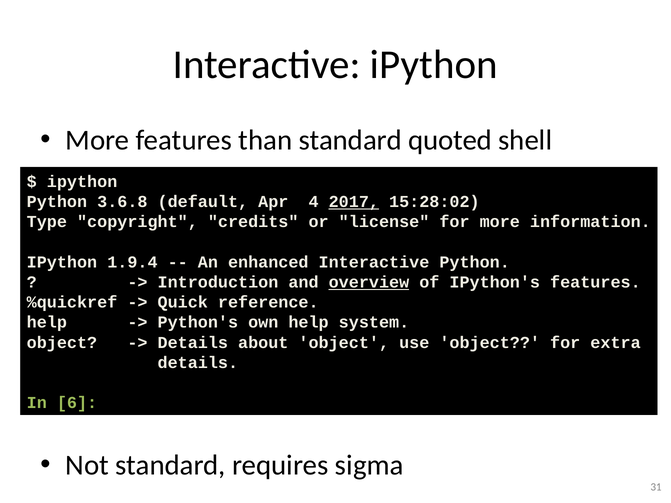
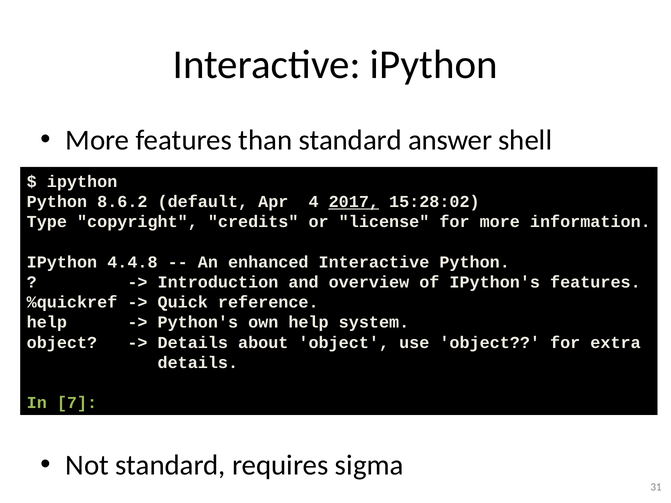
quoted: quoted -> answer
3.6.8: 3.6.8 -> 8.6.2
1.9.4: 1.9.4 -> 4.4.8
overview underline: present -> none
6: 6 -> 7
